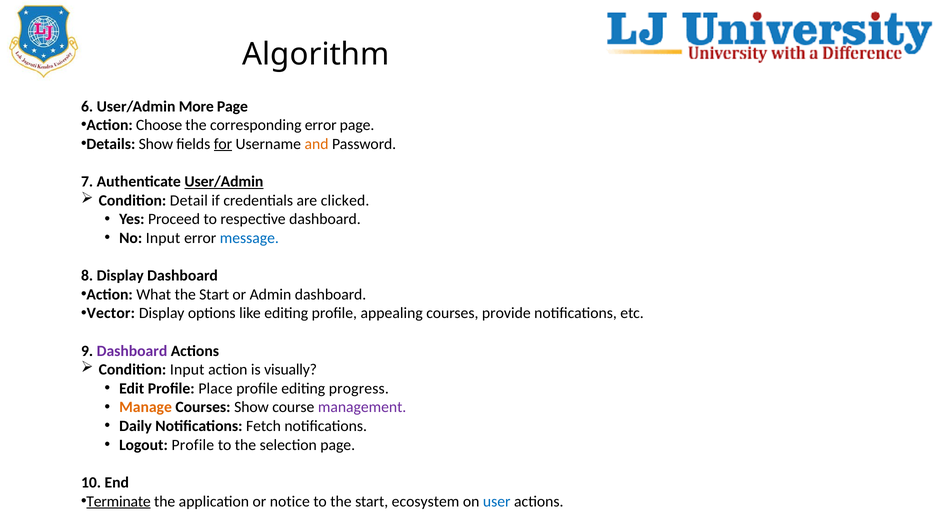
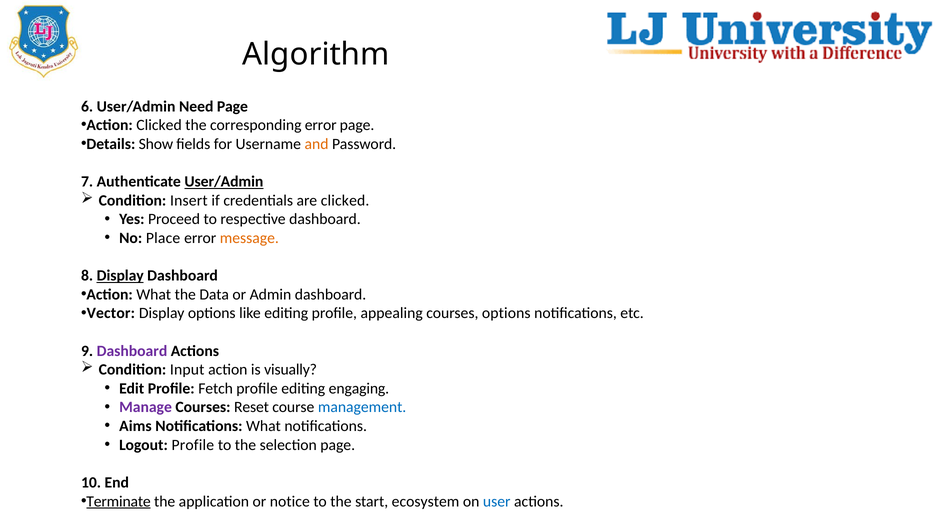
More: More -> Need
Action Choose: Choose -> Clicked
for underline: present -> none
Detail: Detail -> Insert
No Input: Input -> Place
message colour: blue -> orange
Display at (120, 275) underline: none -> present
Start at (214, 294): Start -> Data
courses provide: provide -> options
Place: Place -> Fetch
progress: progress -> engaging
Manage colour: orange -> purple
Courses Show: Show -> Reset
management colour: purple -> blue
Daily: Daily -> Aims
Notifications Fetch: Fetch -> What
